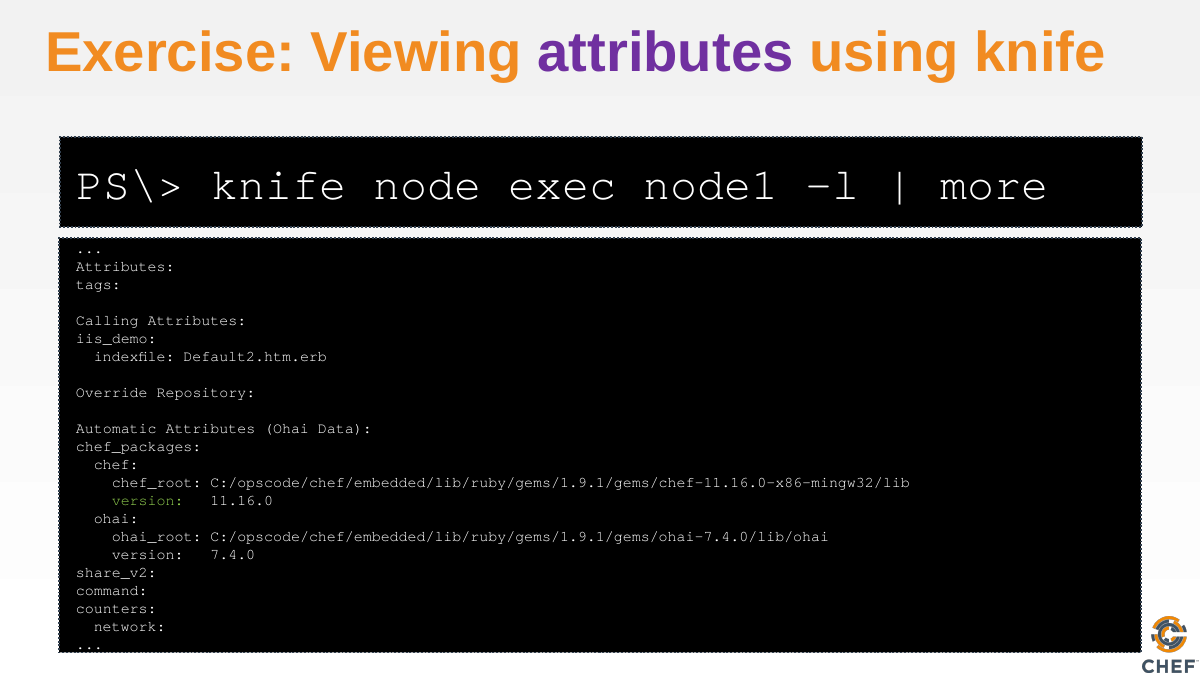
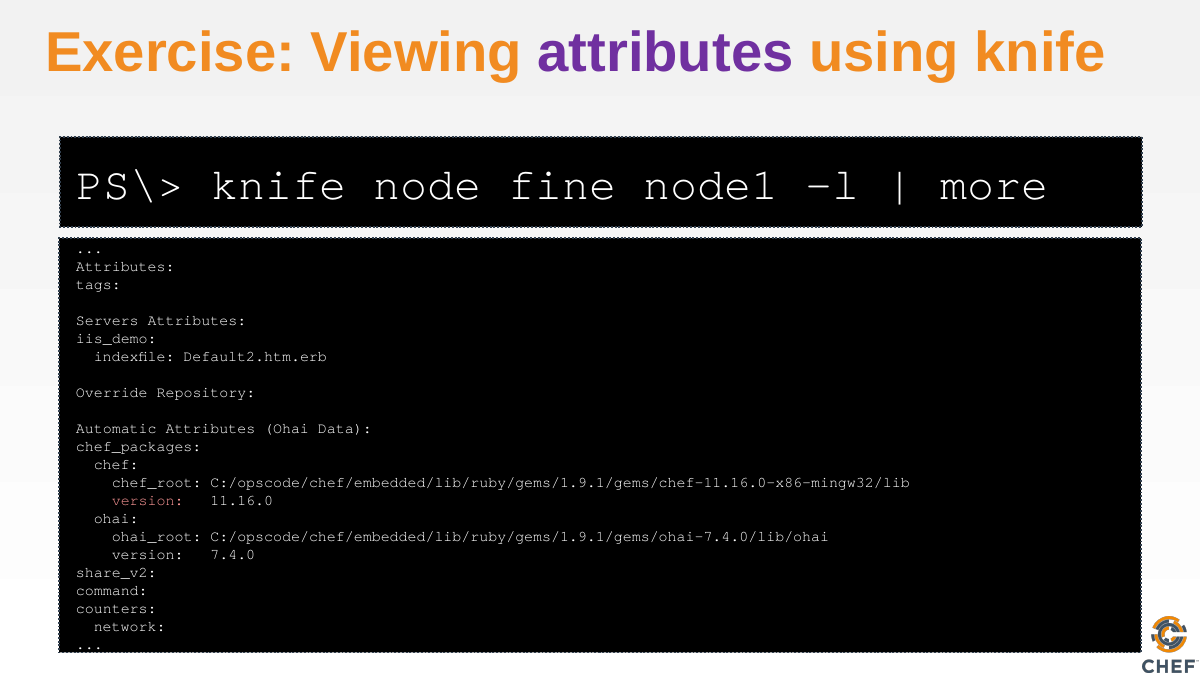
exec: exec -> fine
Calling: Calling -> Servers
version at (148, 500) colour: light green -> pink
